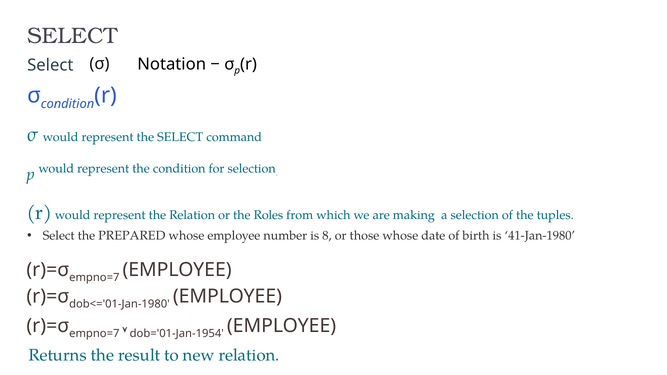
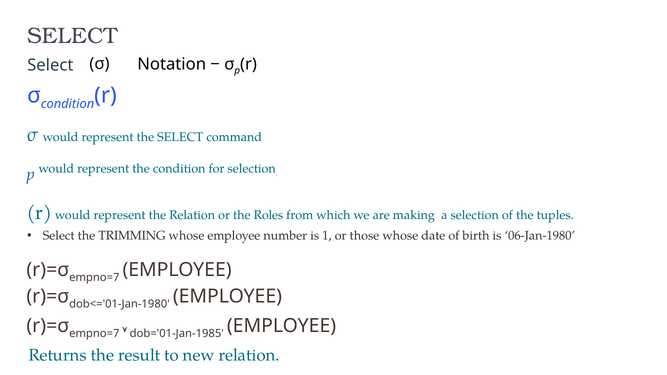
PREPARED: PREPARED -> TRIMMING
8: 8 -> 1
41-Jan-1980: 41-Jan-1980 -> 06-Jan-1980
dob='01-Jan-1954: dob='01-Jan-1954 -> dob='01-Jan-1985
